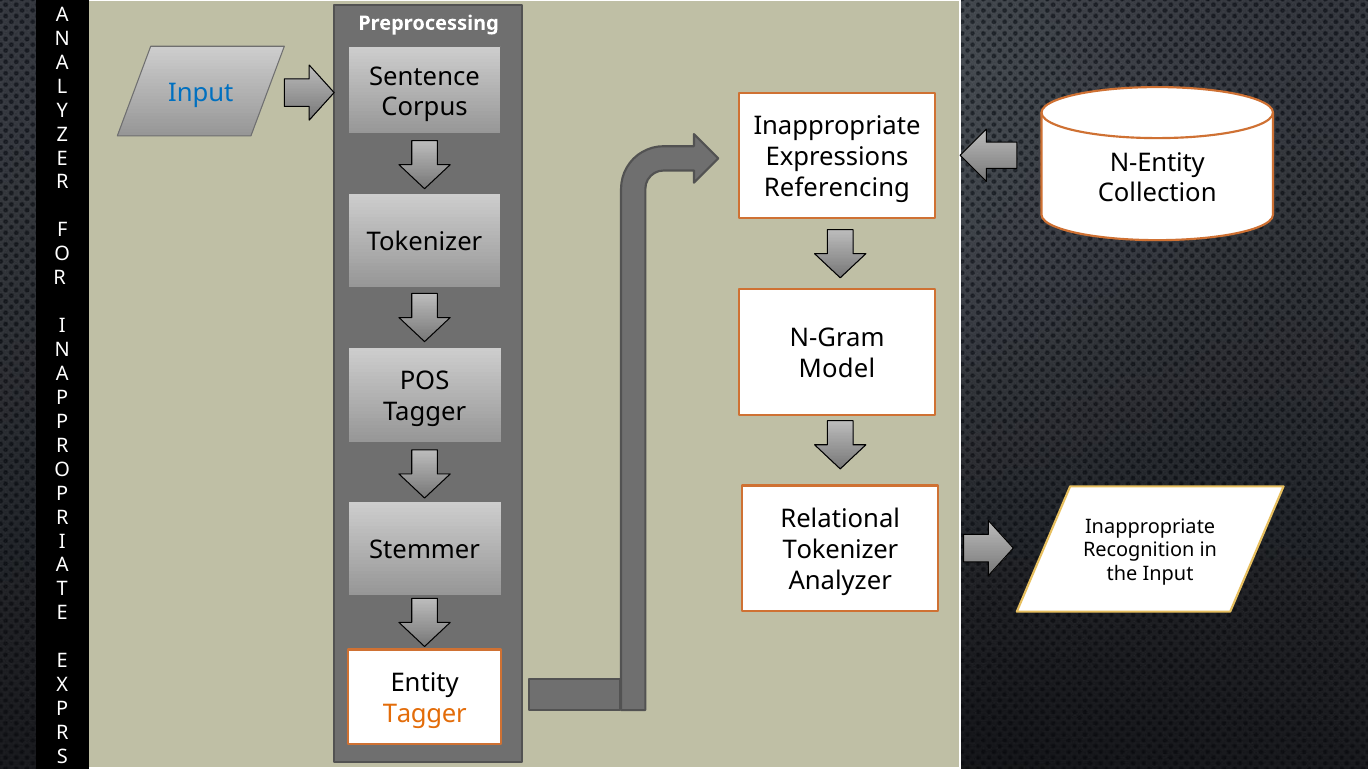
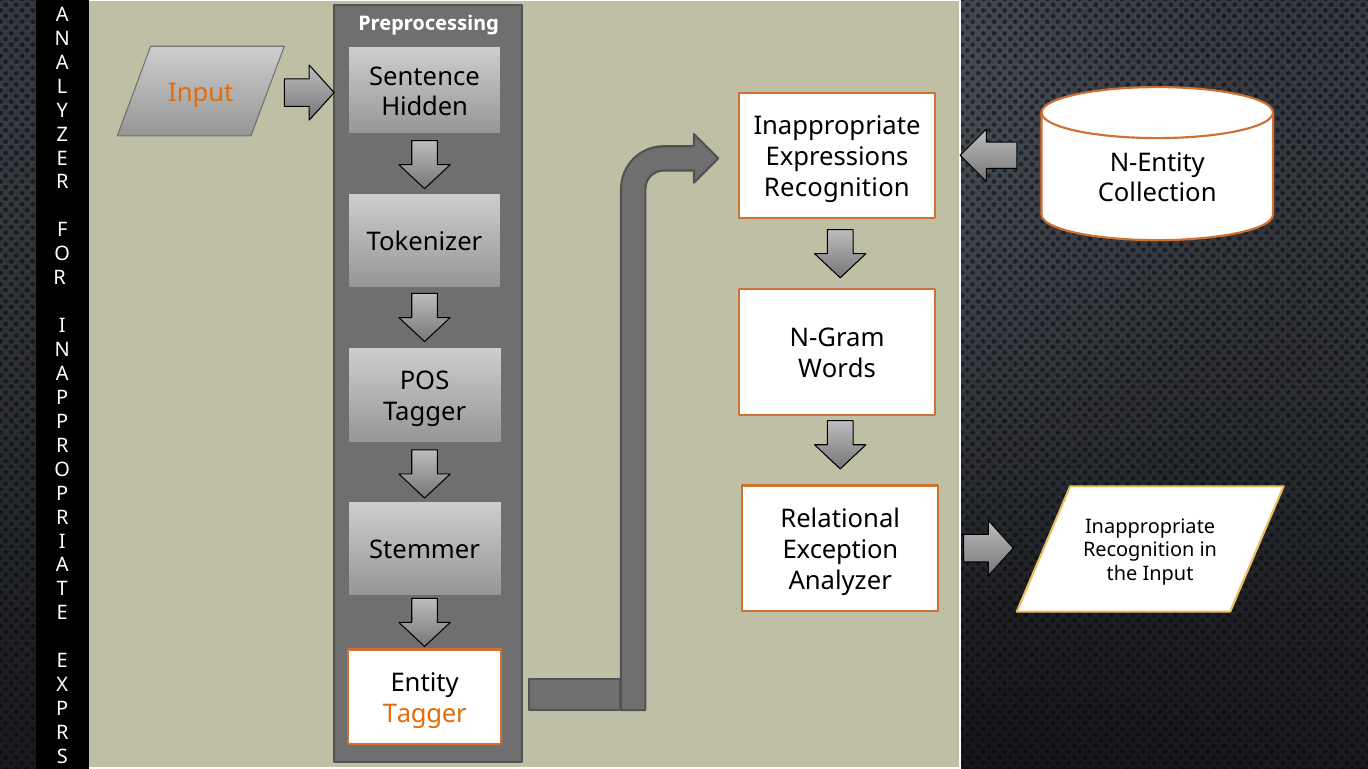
Input at (201, 93) colour: blue -> orange
Corpus: Corpus -> Hidden
Referencing at (837, 188): Referencing -> Recognition
Model: Model -> Words
Tokenizer at (840, 550): Tokenizer -> Exception
